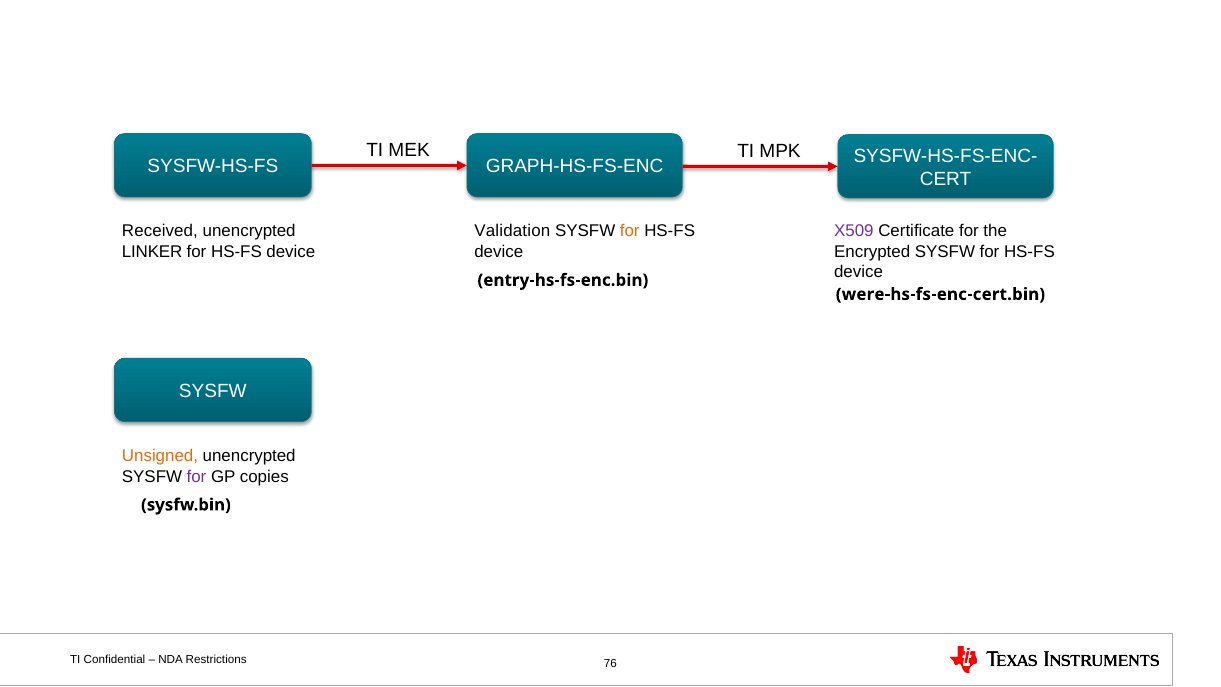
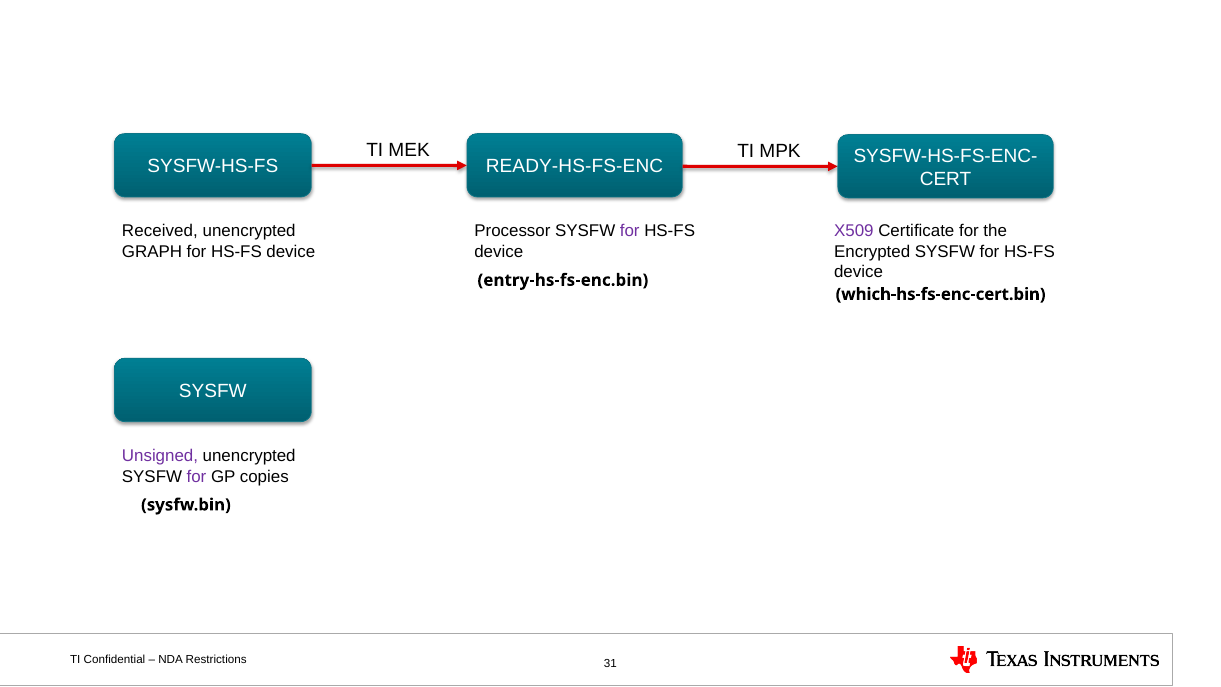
GRAPH-HS-FS-ENC: GRAPH-HS-FS-ENC -> READY-HS-FS-ENC
Validation: Validation -> Processor
for at (630, 231) colour: orange -> purple
LINKER: LINKER -> GRAPH
were-hs-fs-enc-cert.bin: were-hs-fs-enc-cert.bin -> which-hs-fs-enc-cert.bin
Unsigned colour: orange -> purple
76: 76 -> 31
